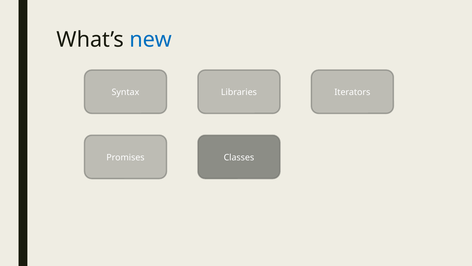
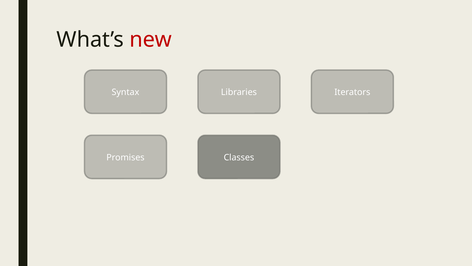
new colour: blue -> red
